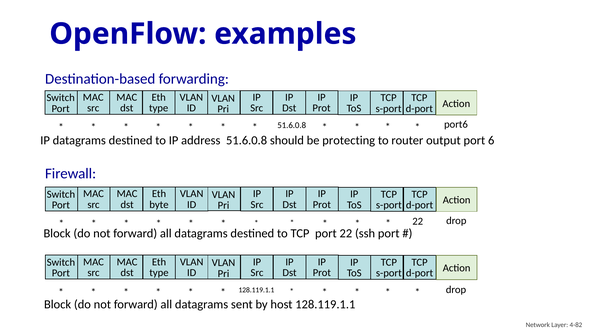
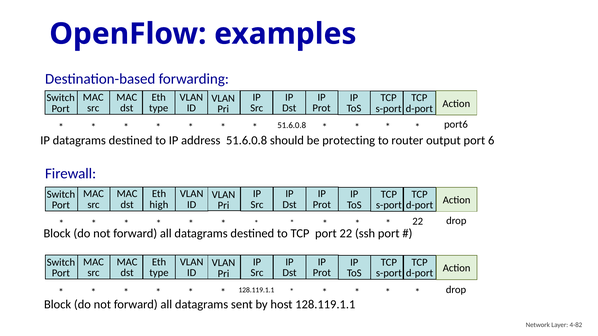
byte: byte -> high
